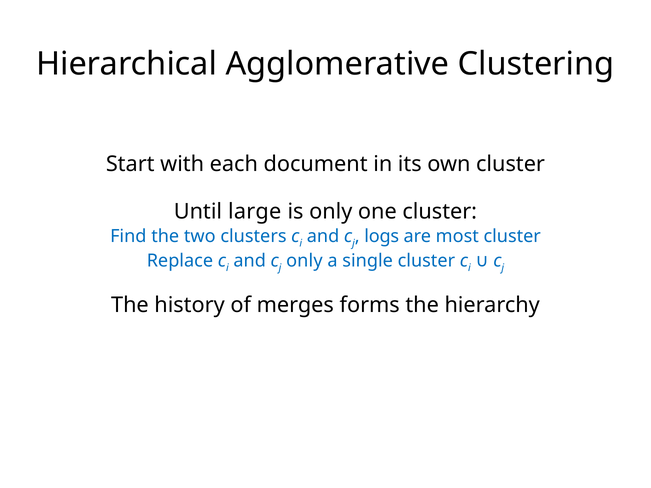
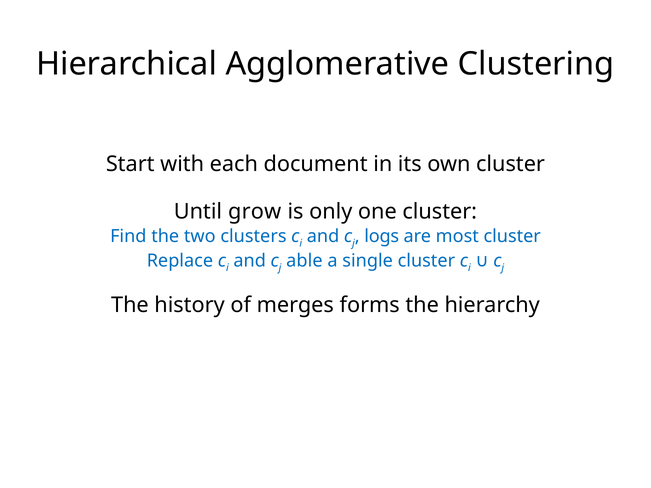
large: large -> grow
only at (304, 261): only -> able
